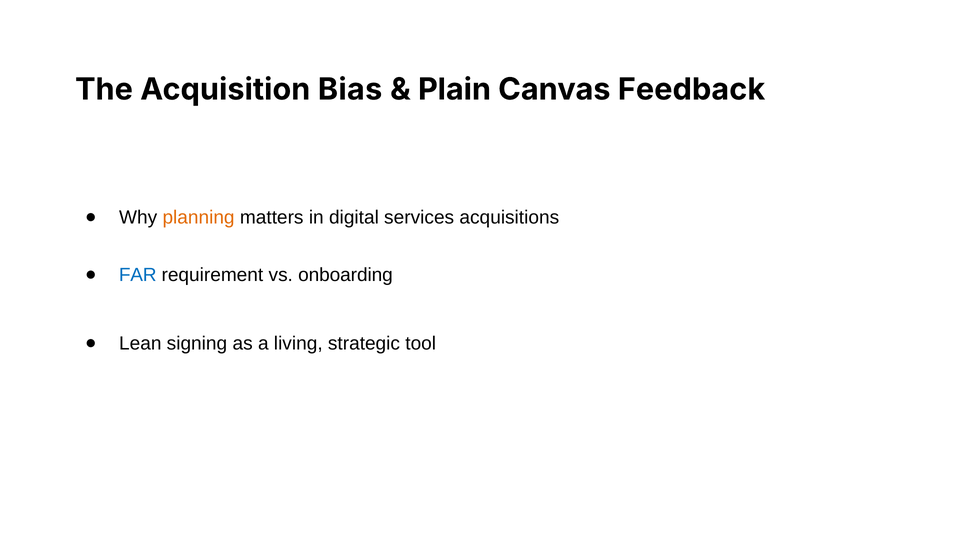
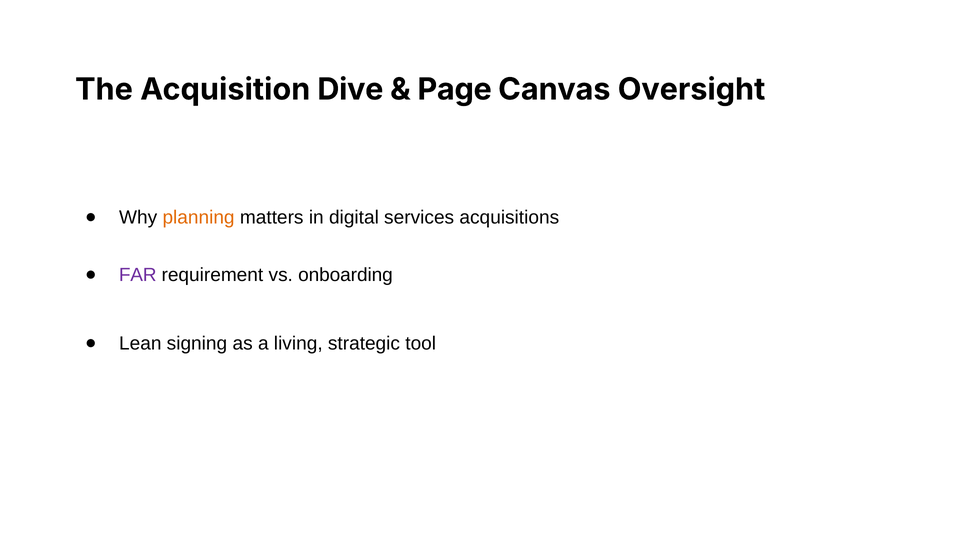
Bias: Bias -> Dive
Plain: Plain -> Page
Feedback: Feedback -> Oversight
FAR colour: blue -> purple
